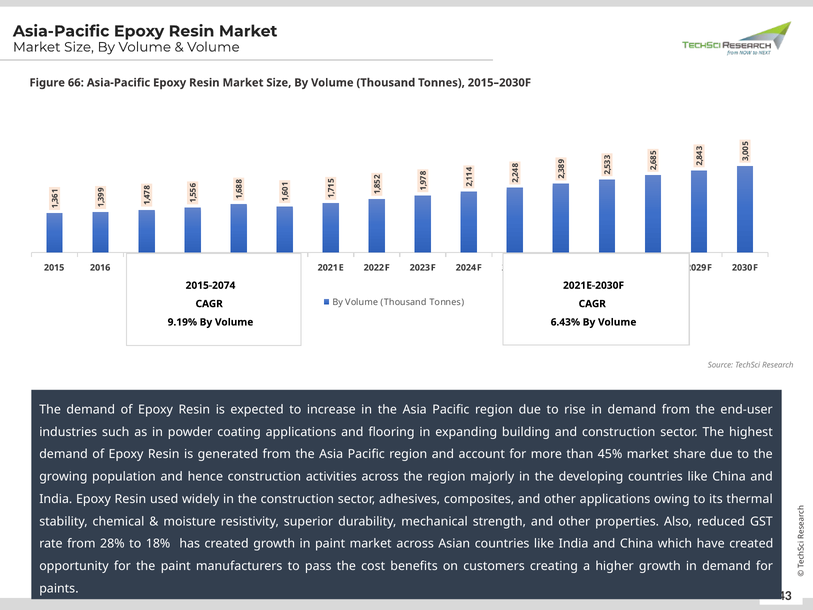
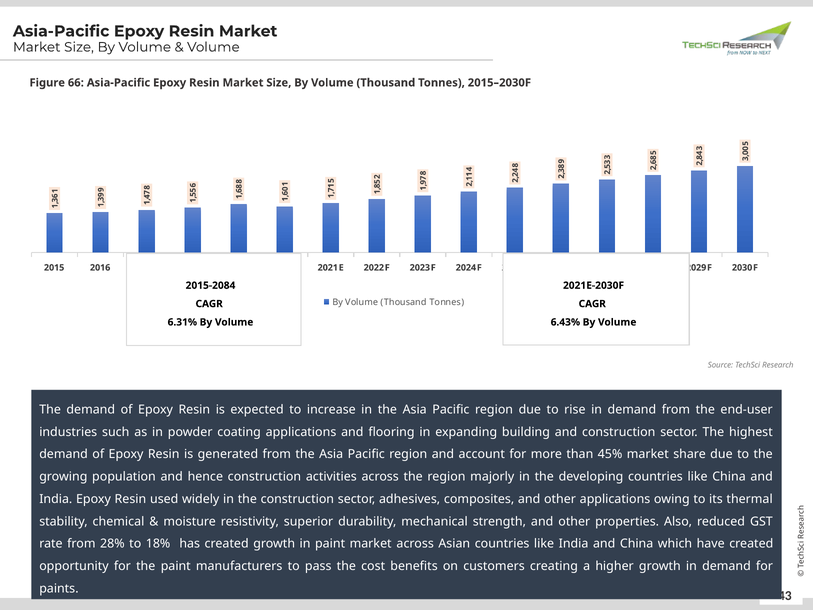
2015-2074: 2015-2074 -> 2015-2084
9.19%: 9.19% -> 6.31%
